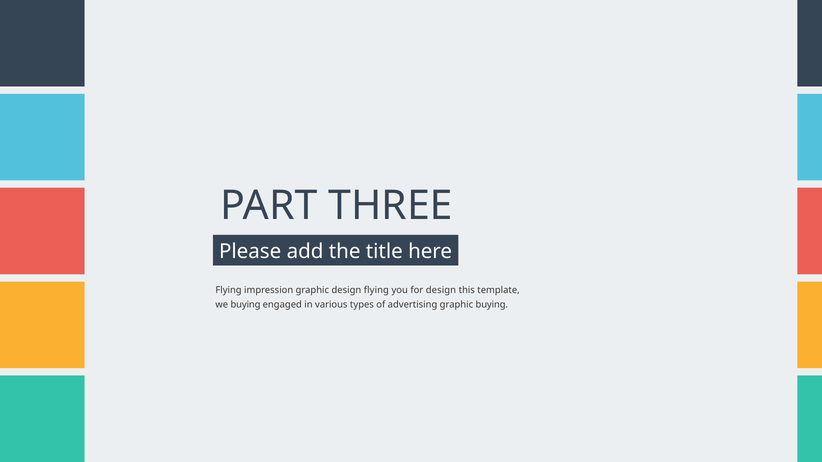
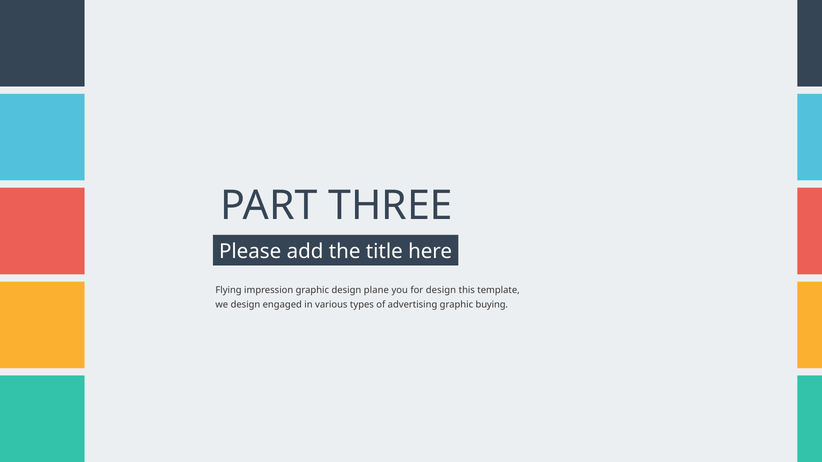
design flying: flying -> plane
we buying: buying -> design
